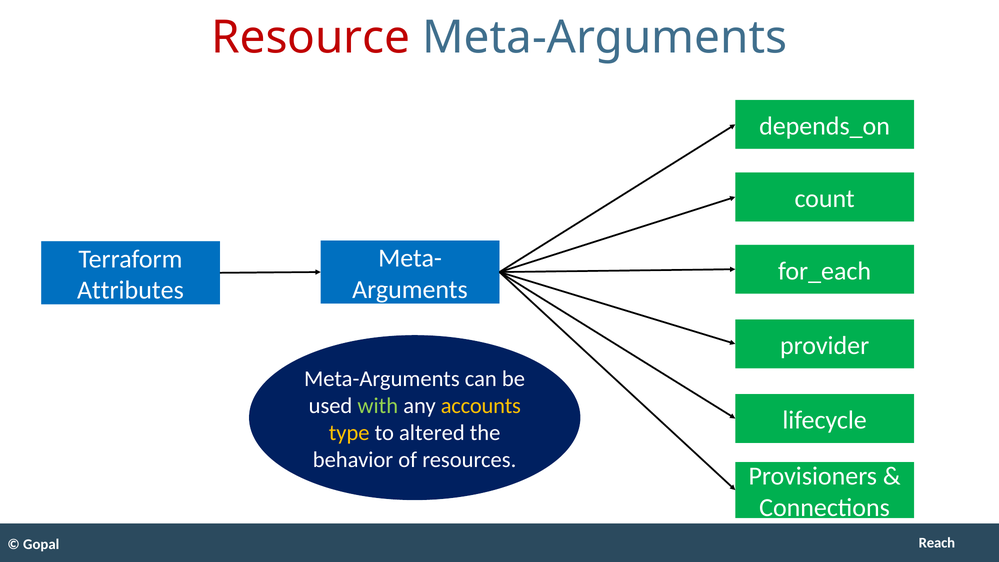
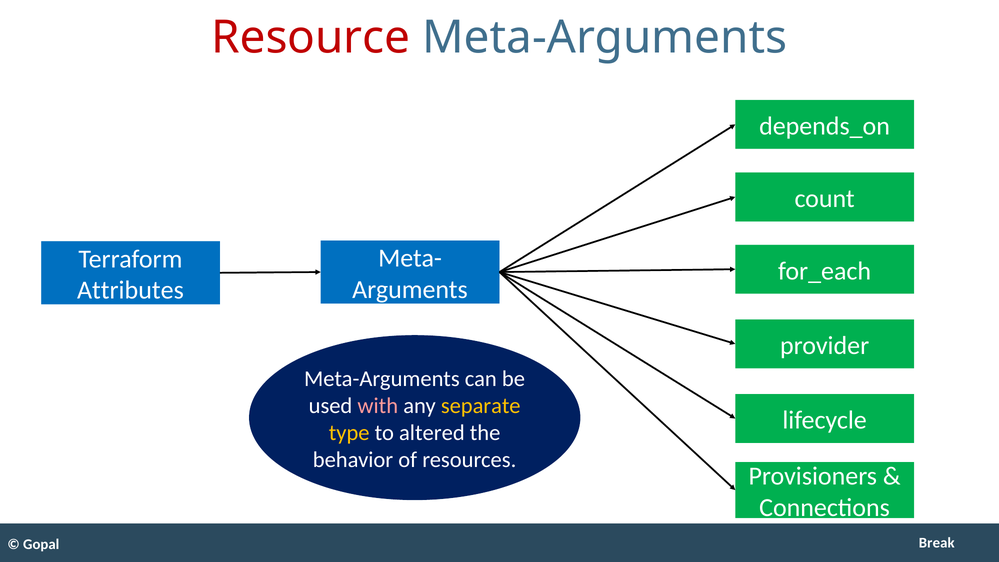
with colour: light green -> pink
accounts: accounts -> separate
Reach: Reach -> Break
